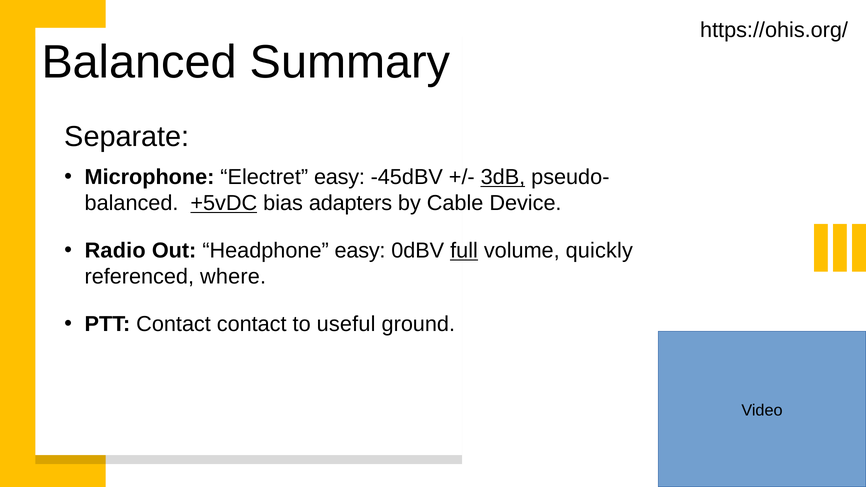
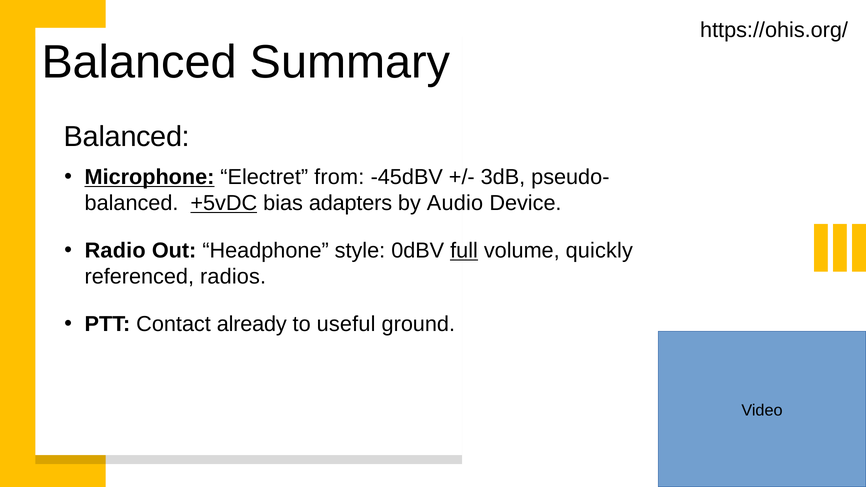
Separate at (127, 137): Separate -> Balanced
Microphone underline: none -> present
Electret easy: easy -> from
3dB underline: present -> none
Cable: Cable -> Audio
Headphone easy: easy -> style
where: where -> radios
Contact contact: contact -> already
